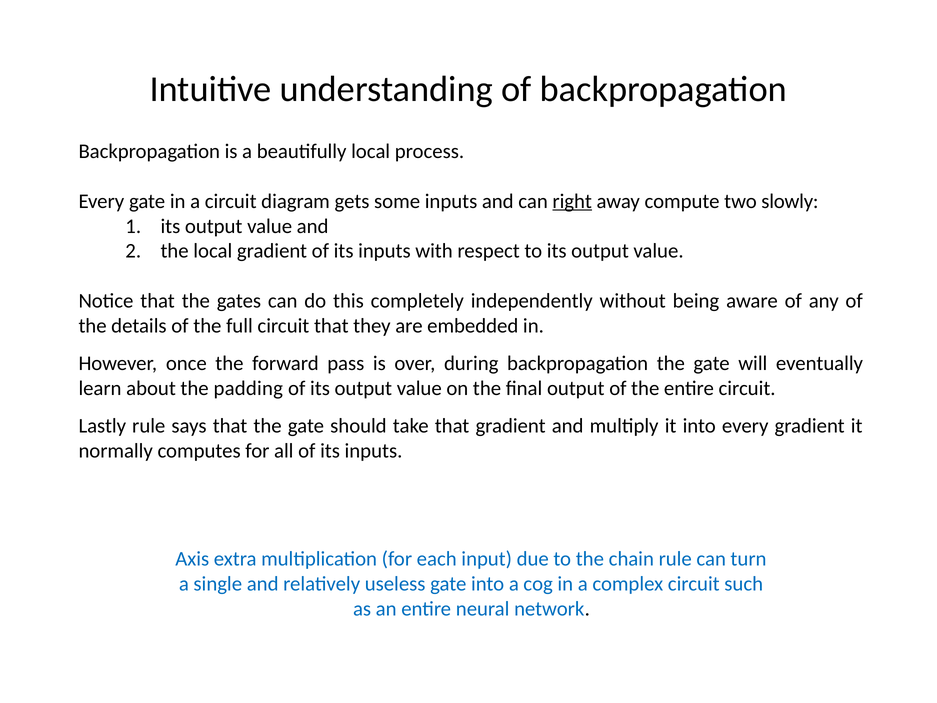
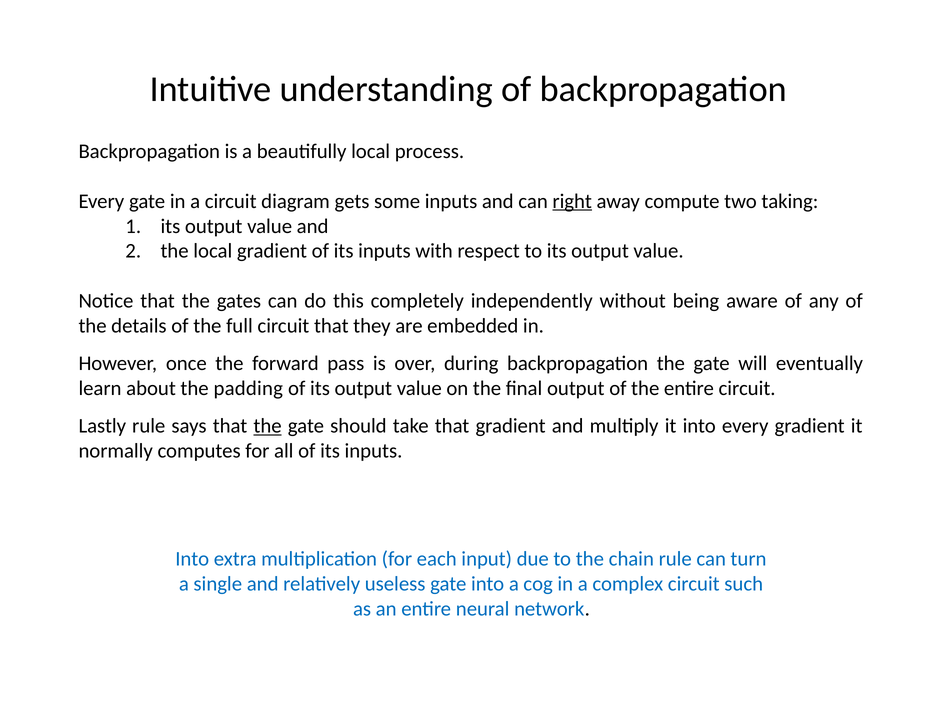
slowly: slowly -> taking
the at (268, 426) underline: none -> present
Axis at (192, 559): Axis -> Into
